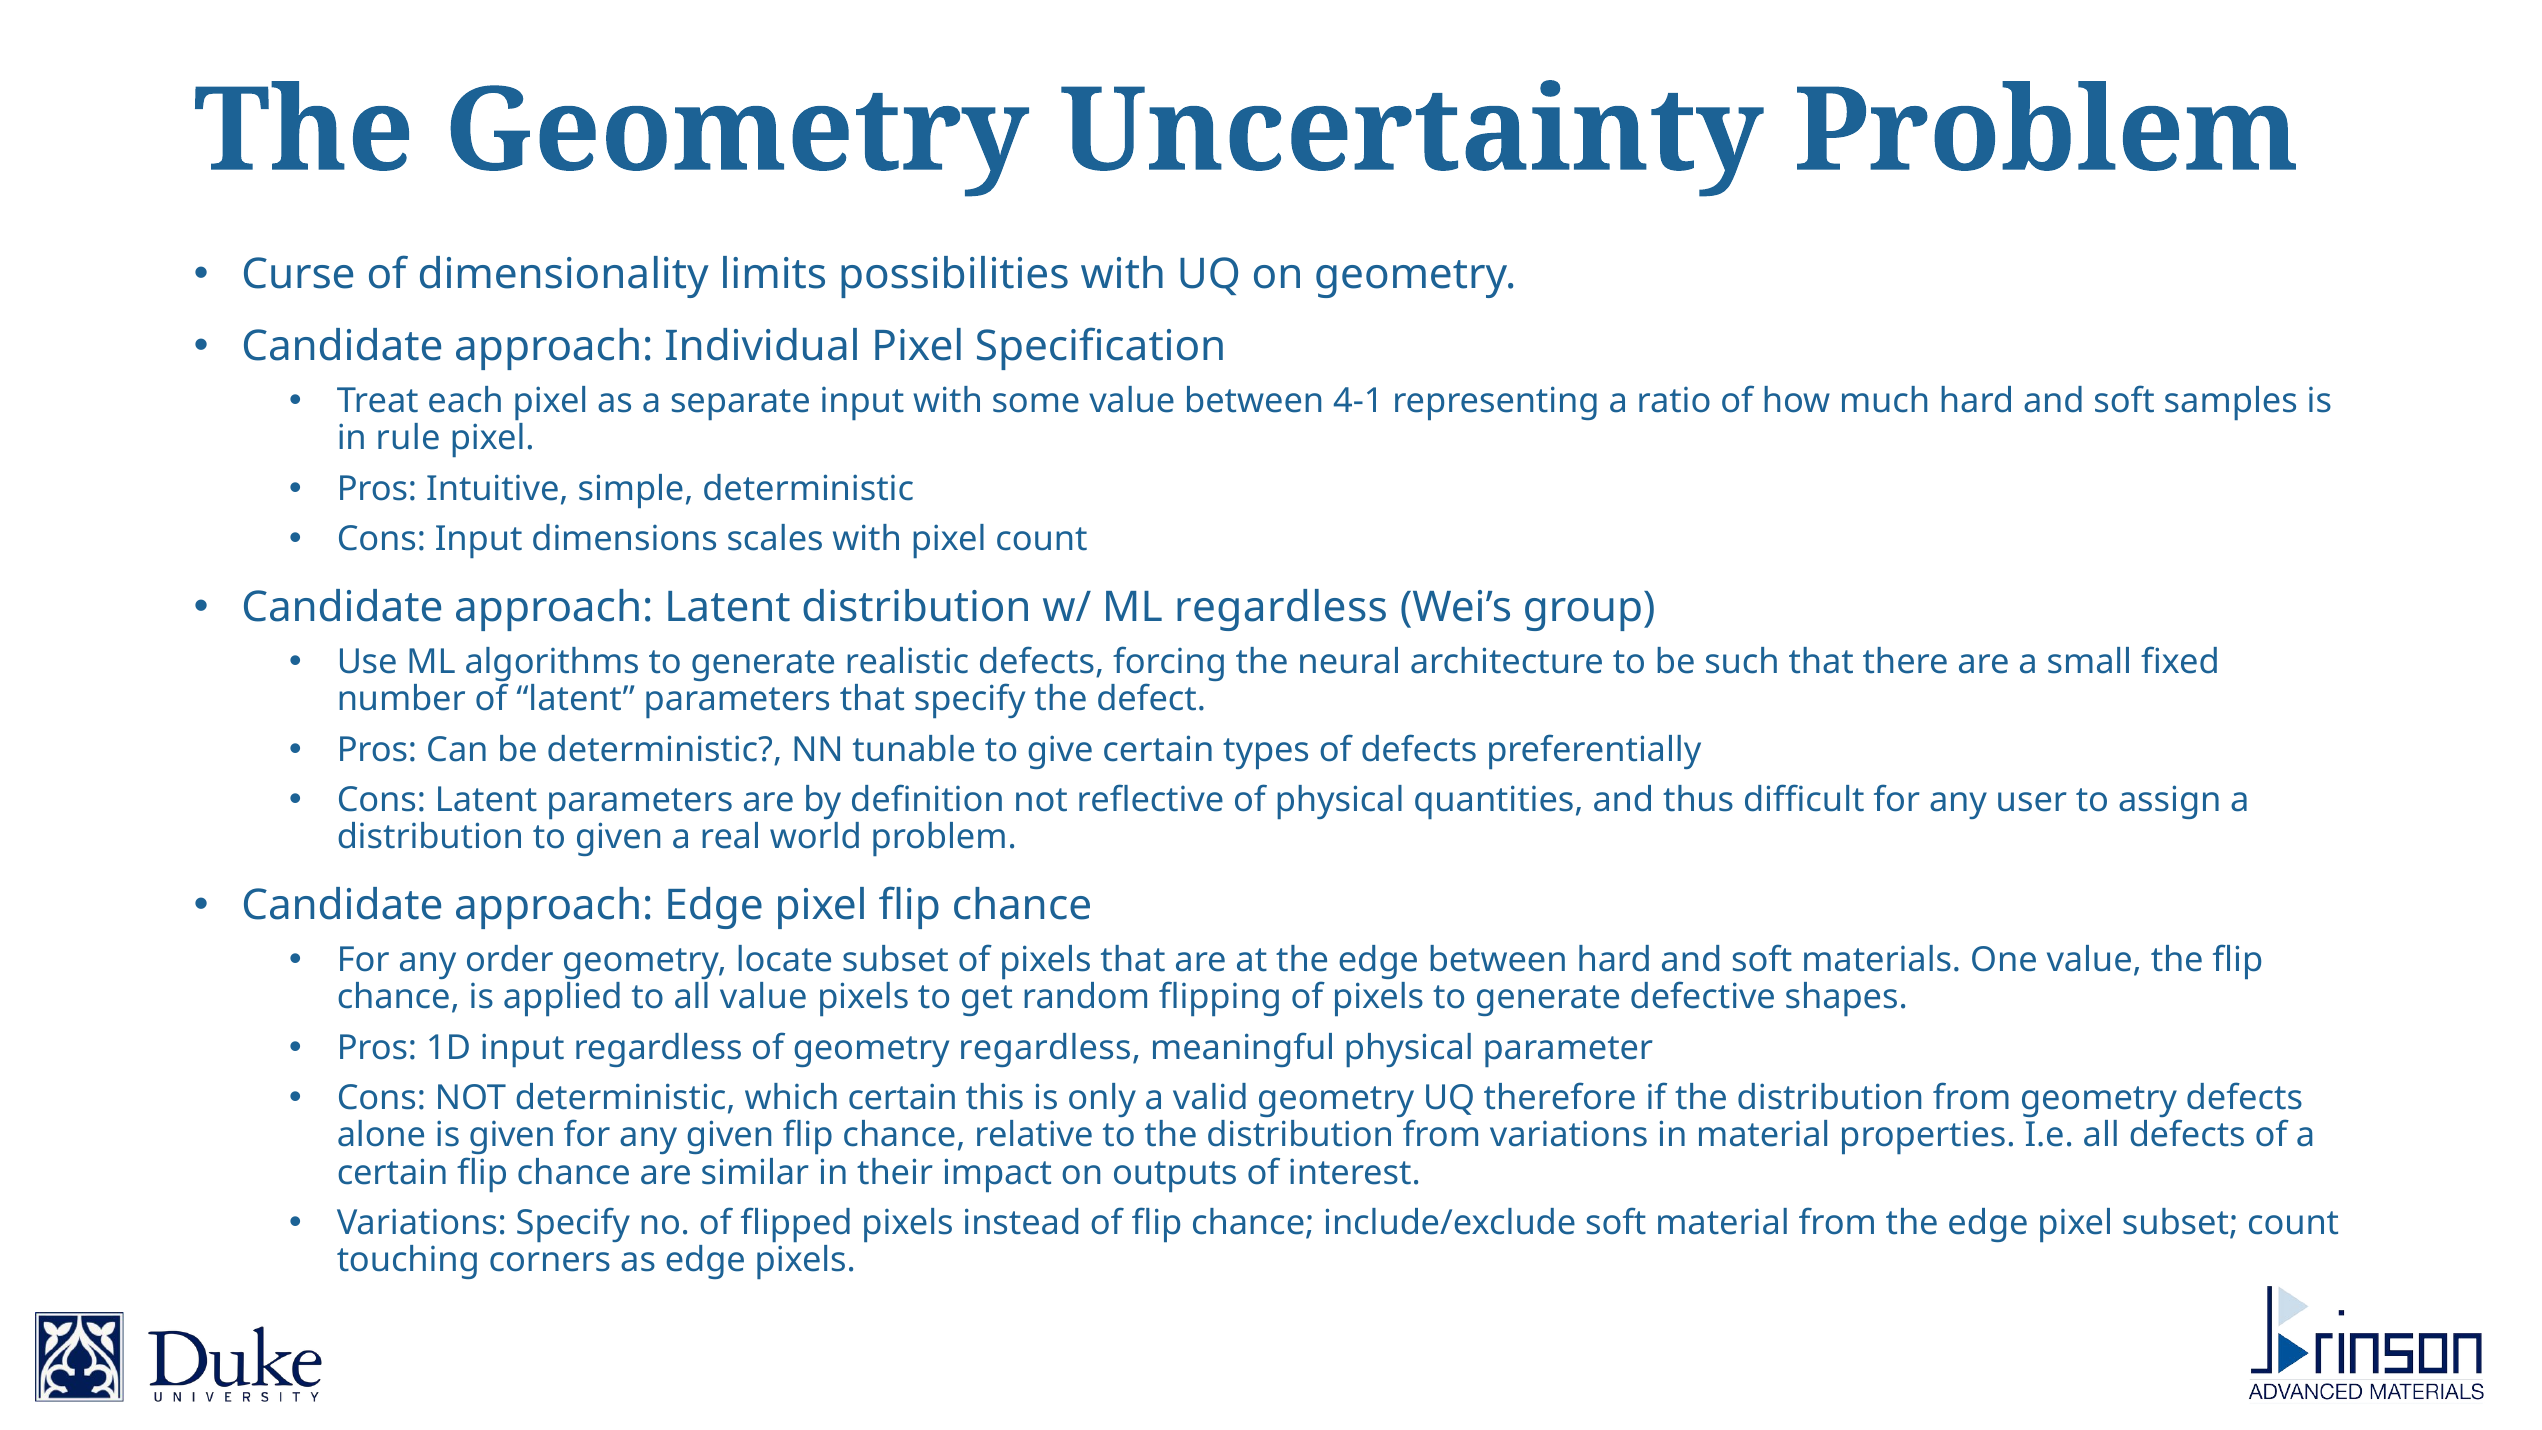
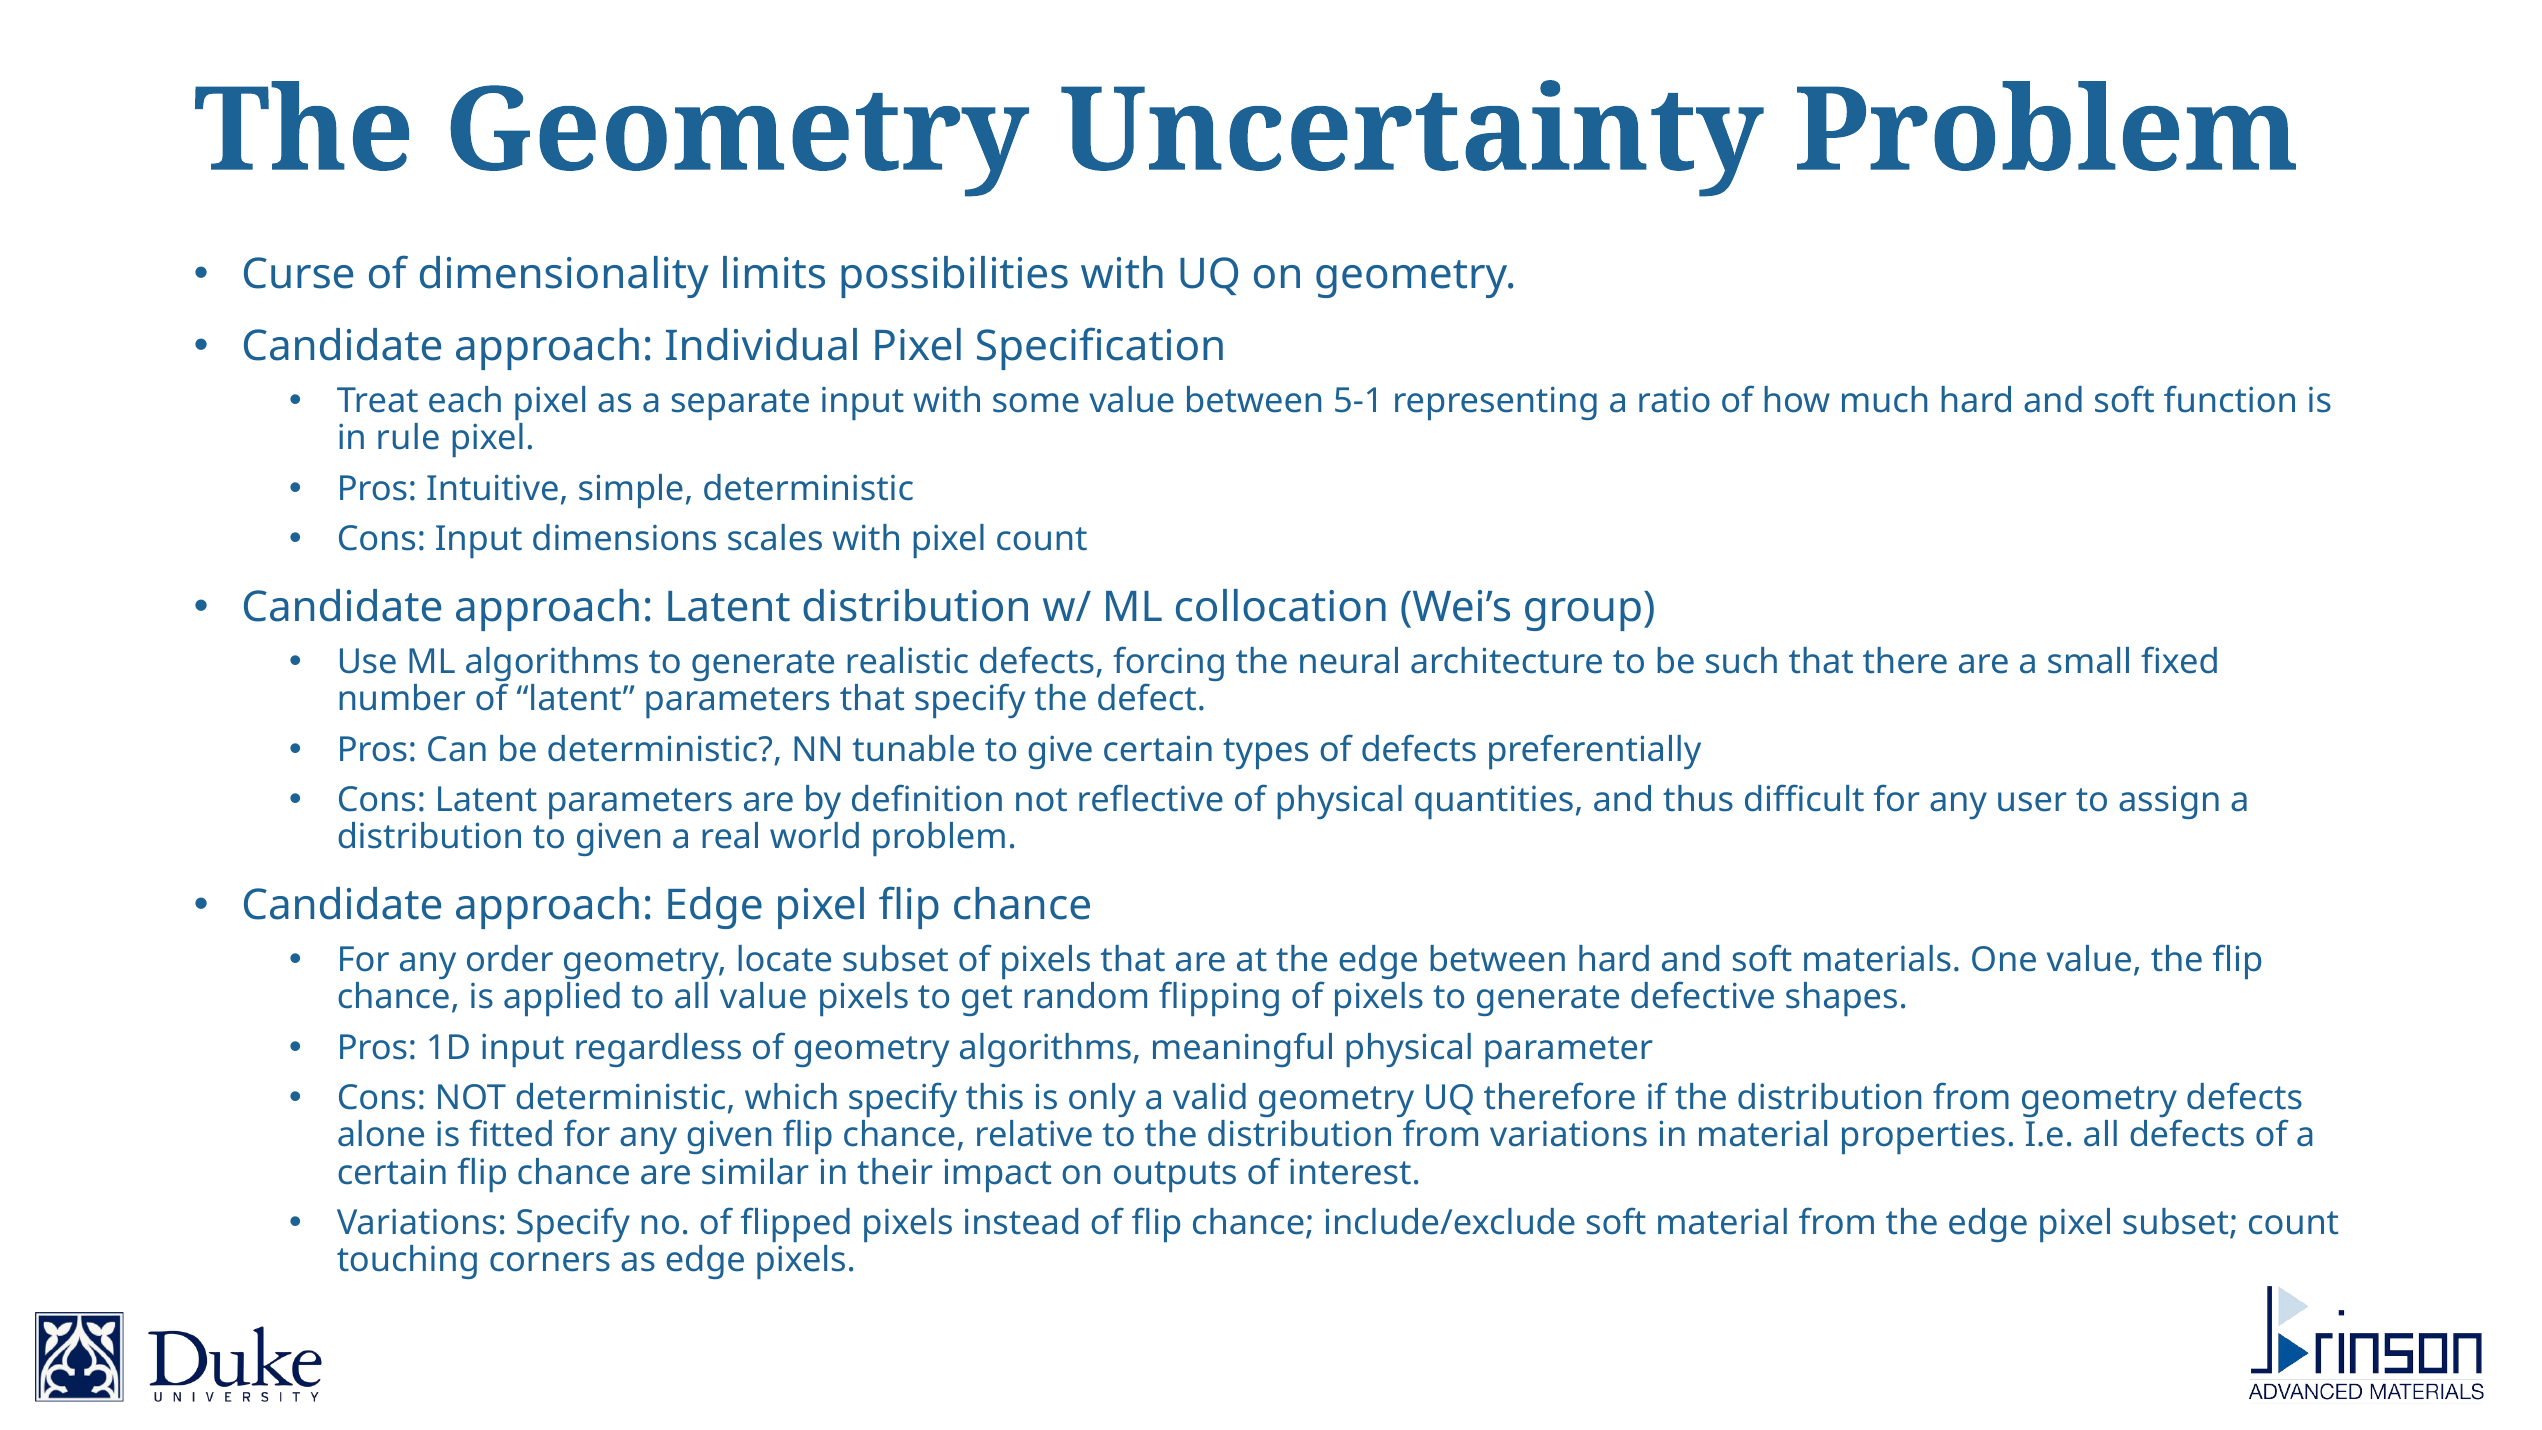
4-1: 4-1 -> 5-1
samples: samples -> function
ML regardless: regardless -> collocation
geometry regardless: regardless -> algorithms
which certain: certain -> specify
is given: given -> fitted
